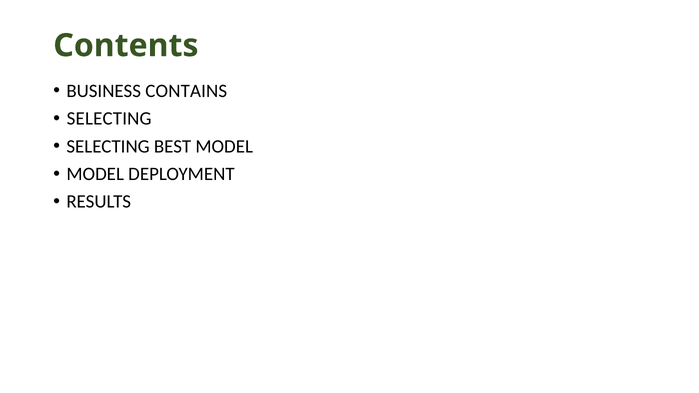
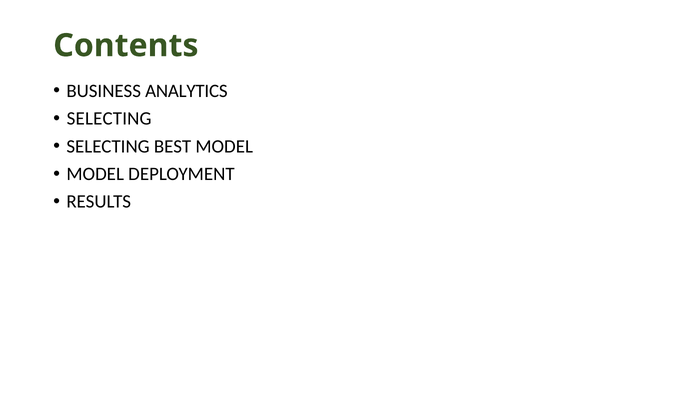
CONTAINS: CONTAINS -> ANALYTICS
